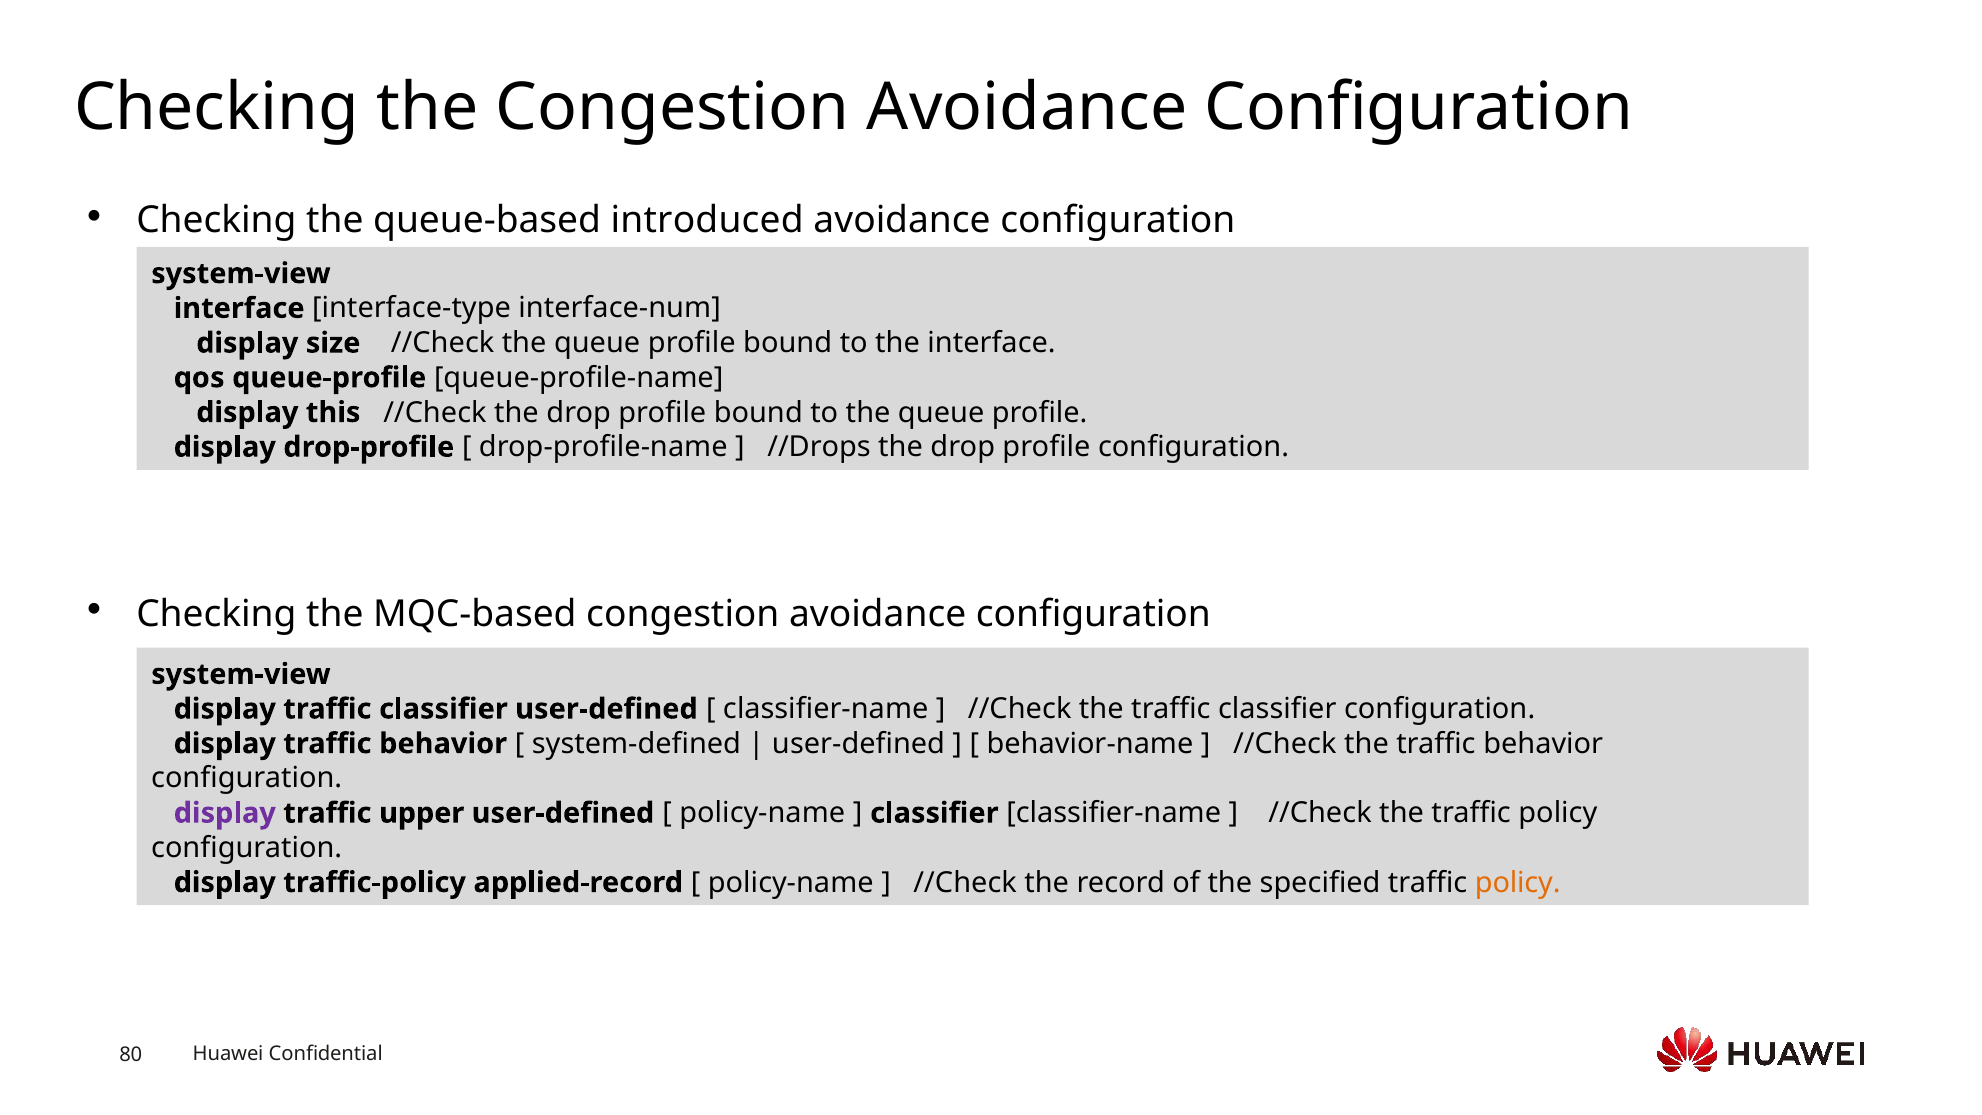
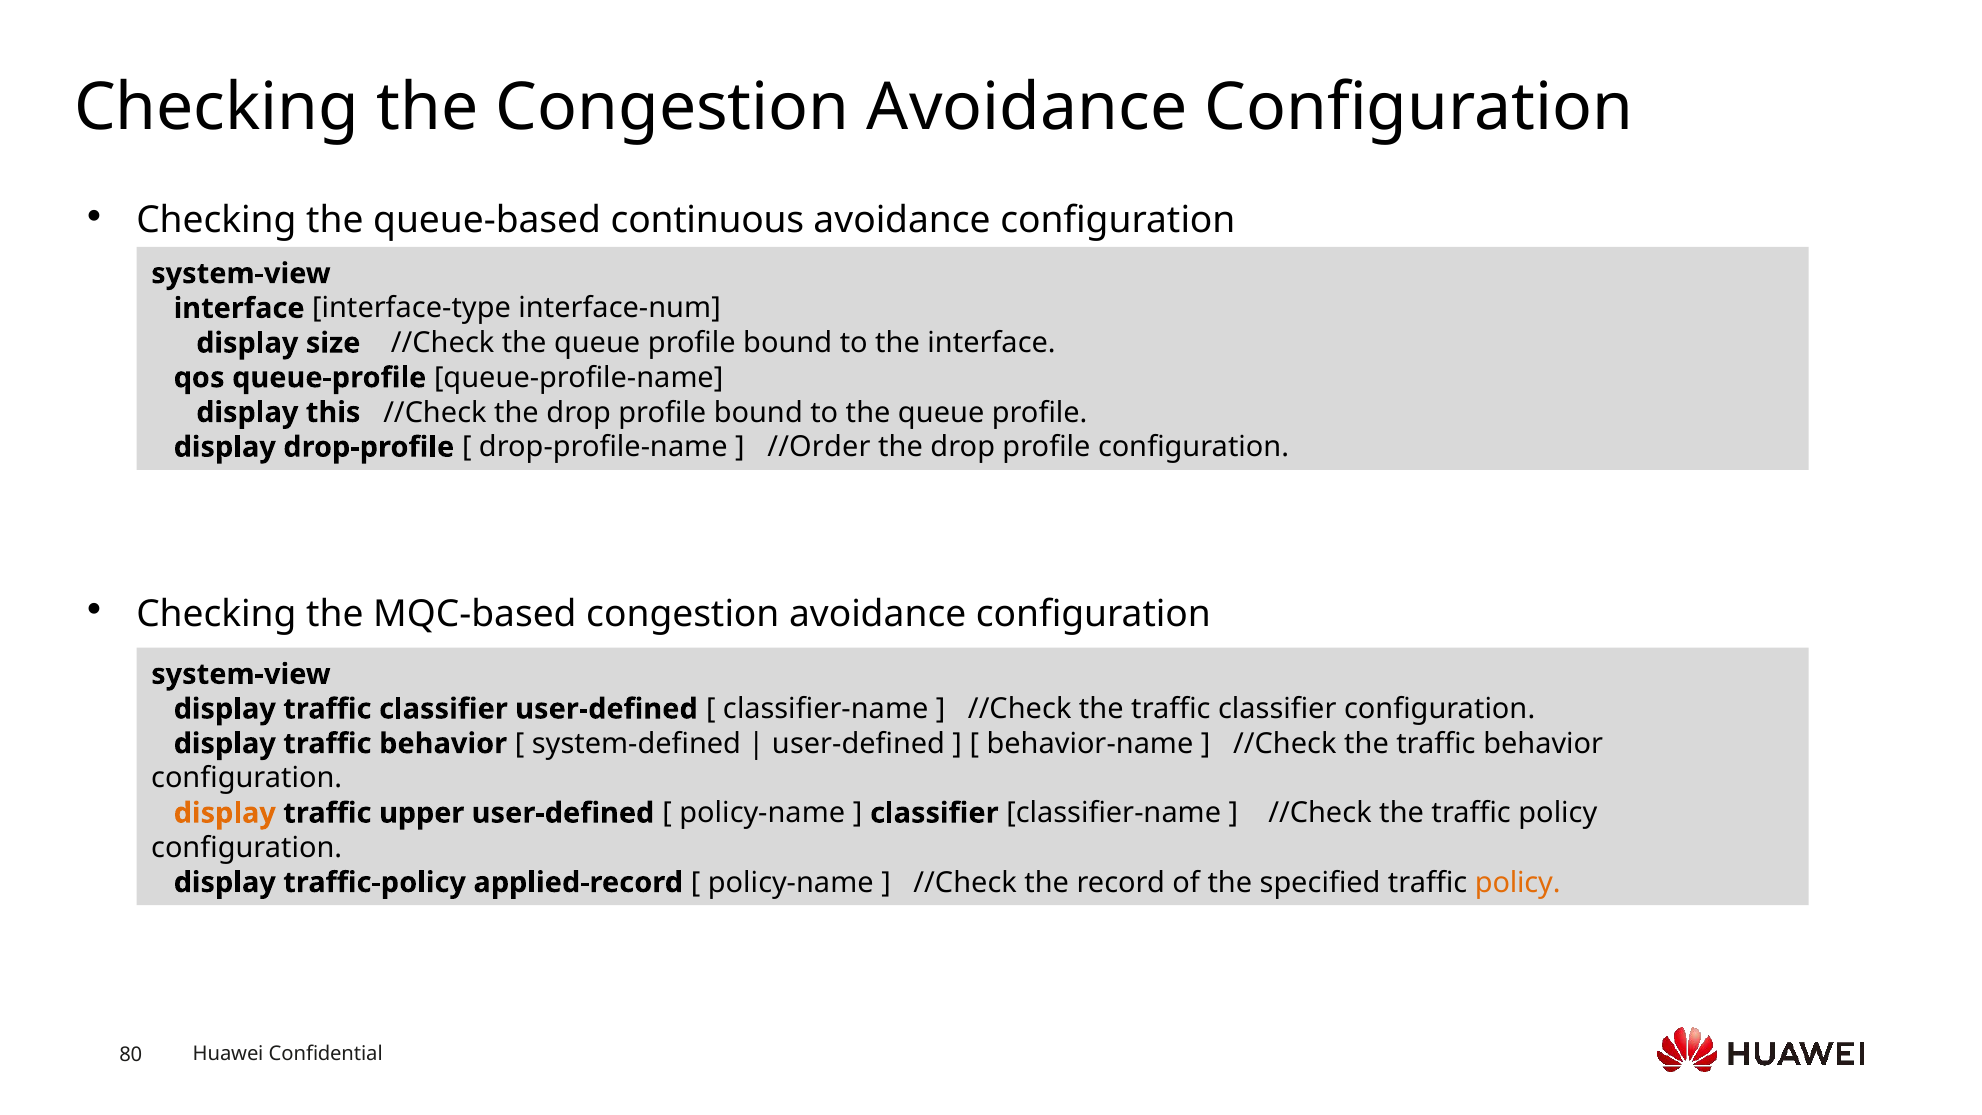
introduced: introduced -> continuous
//Drops: //Drops -> //Order
display at (225, 813) colour: purple -> orange
